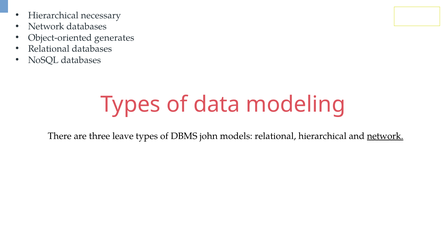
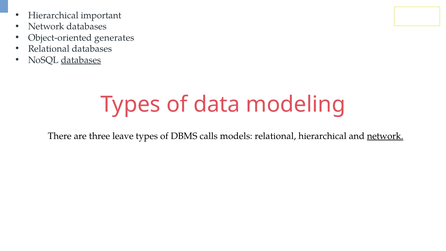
necessary: necessary -> important
databases at (81, 60) underline: none -> present
john: john -> calls
